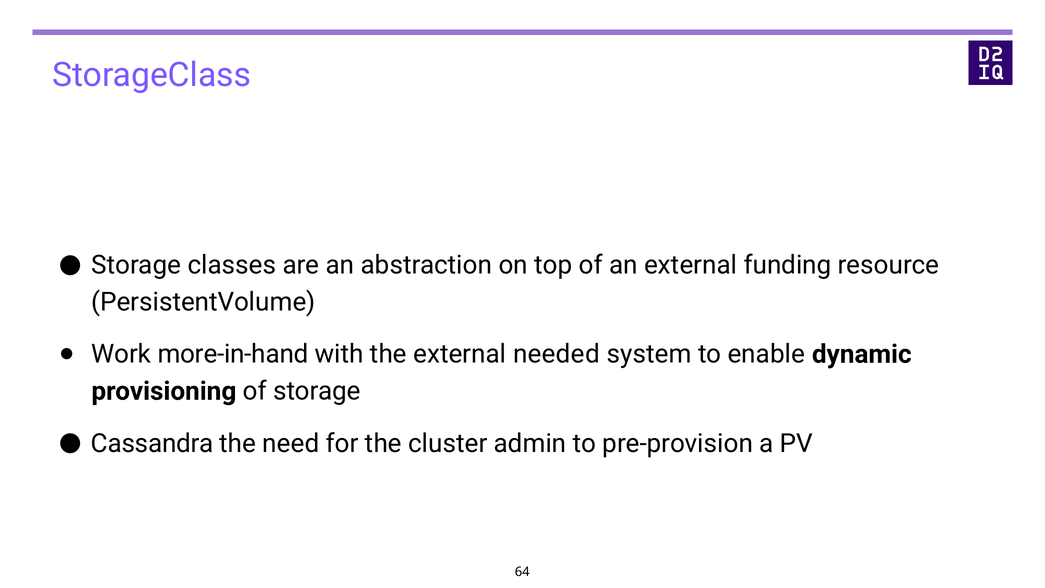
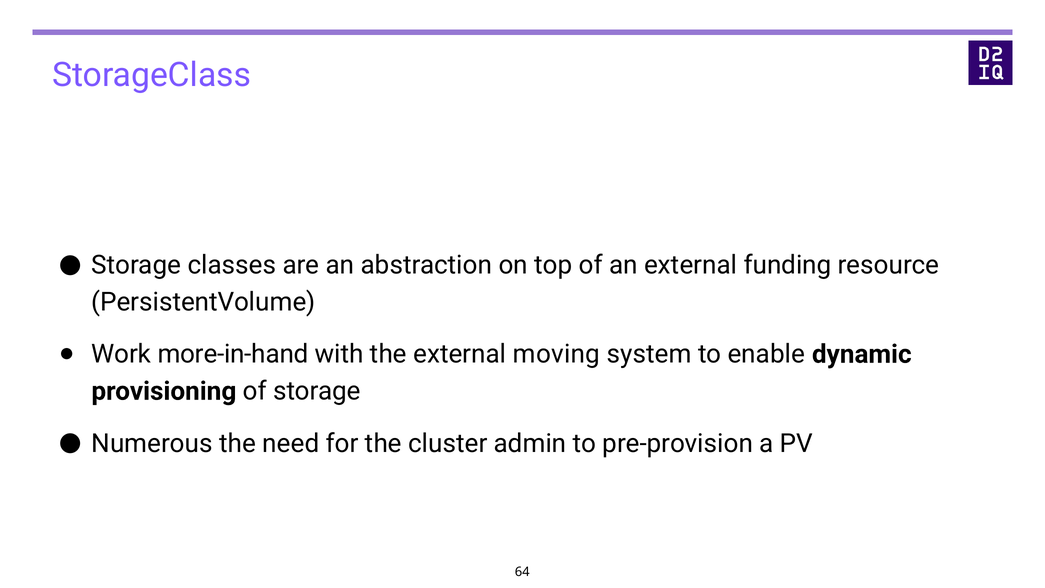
needed: needed -> moving
Cassandra: Cassandra -> Numerous
